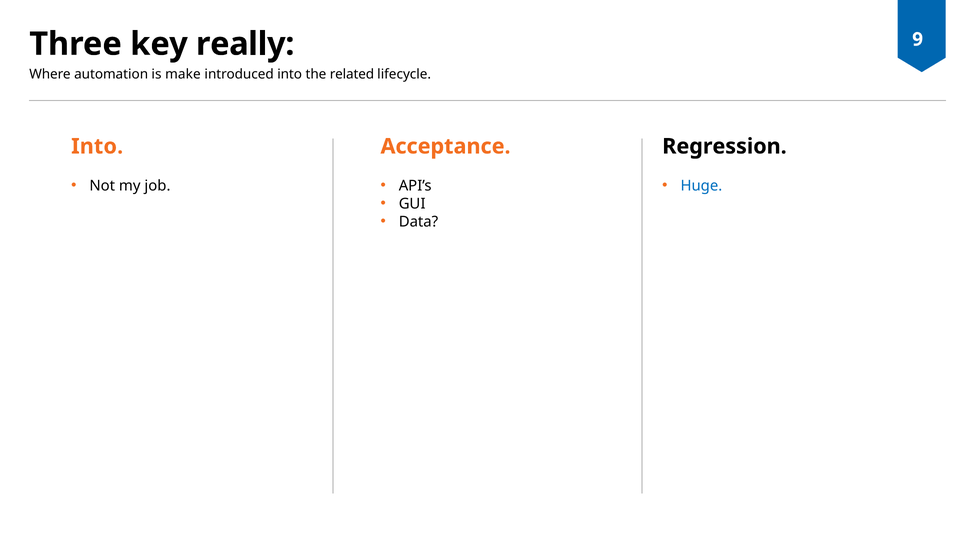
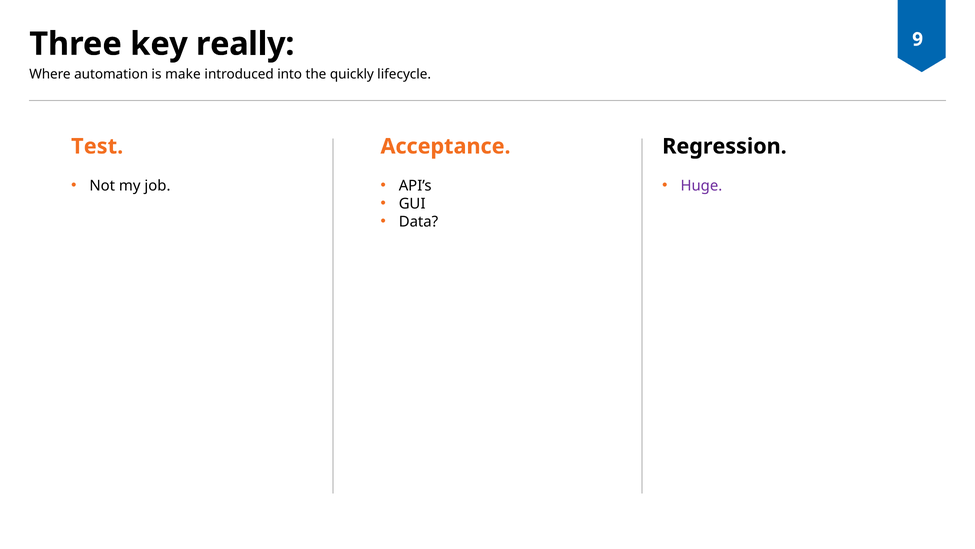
related: related -> quickly
Into at (97, 146): Into -> Test
Huge colour: blue -> purple
